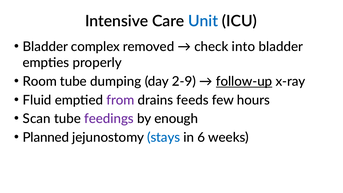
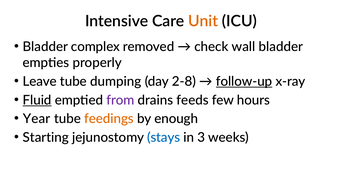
Unit colour: blue -> orange
into: into -> wall
Room: Room -> Leave
2-9: 2-9 -> 2-8
Fluid underline: none -> present
Scan: Scan -> Year
feedings colour: purple -> orange
Planned: Planned -> Starting
6: 6 -> 3
